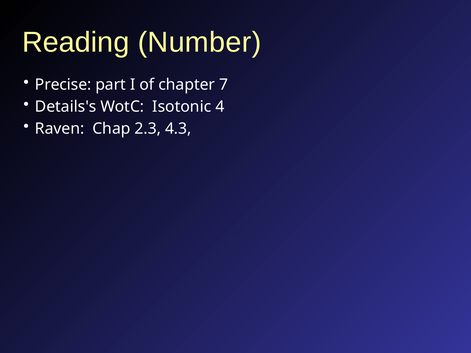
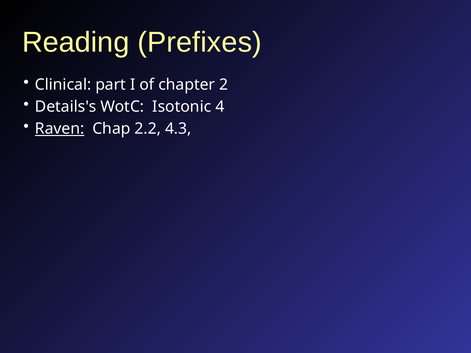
Number: Number -> Prefixes
Precise: Precise -> Clinical
7: 7 -> 2
Raven underline: none -> present
2.3: 2.3 -> 2.2
